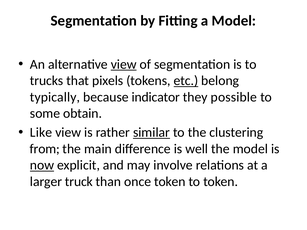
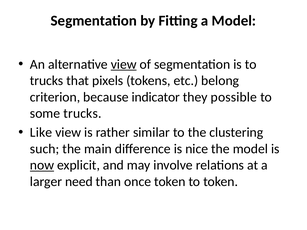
etc underline: present -> none
typically: typically -> criterion
some obtain: obtain -> trucks
similar underline: present -> none
from: from -> such
well: well -> nice
truck: truck -> need
